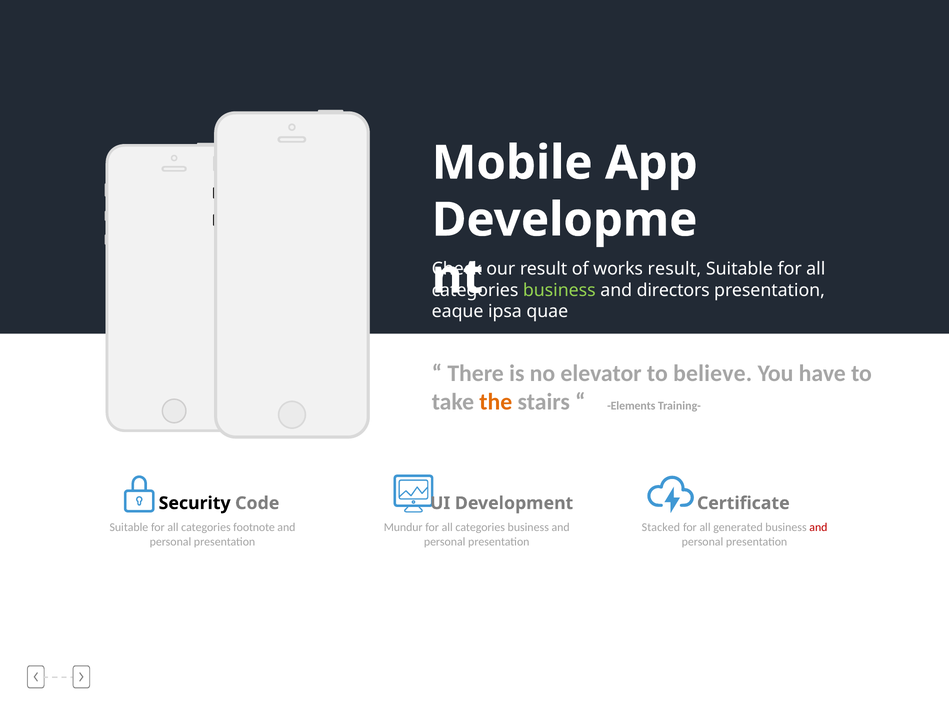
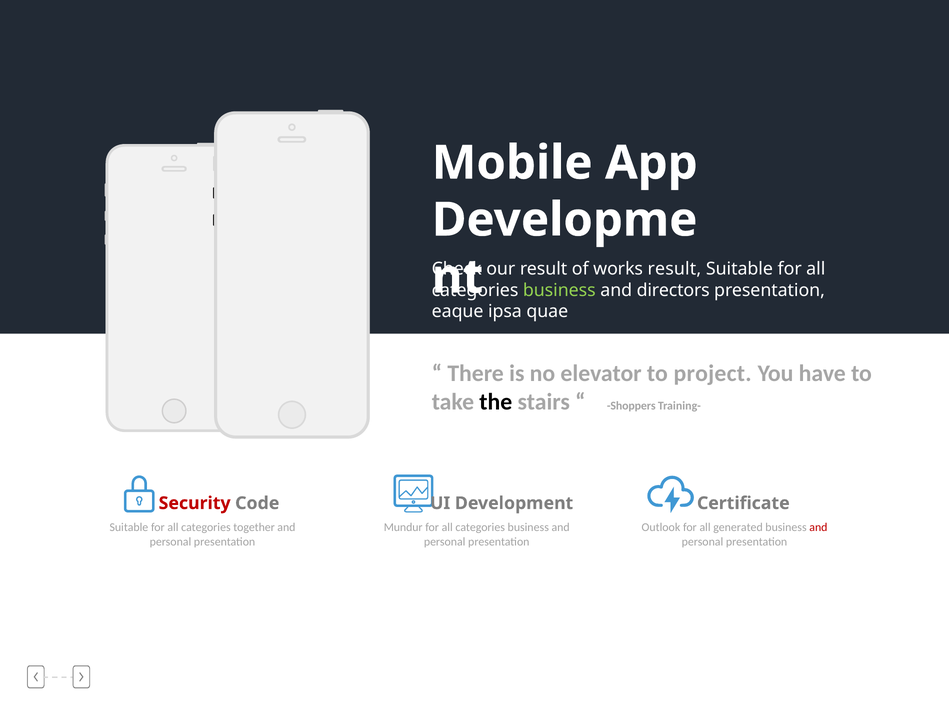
believe: believe -> project
the colour: orange -> black
Elements: Elements -> Shoppers
Security colour: black -> red
footnote: footnote -> together
Stacked: Stacked -> Outlook
